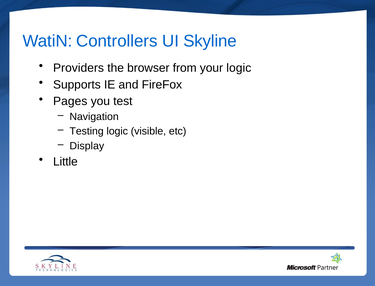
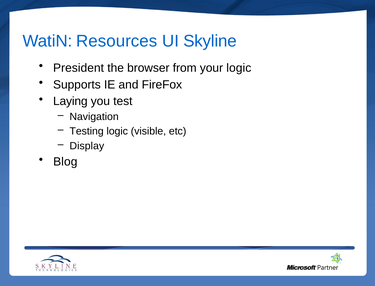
Controllers: Controllers -> Resources
Providers: Providers -> President
Pages: Pages -> Laying
Little: Little -> Blog
